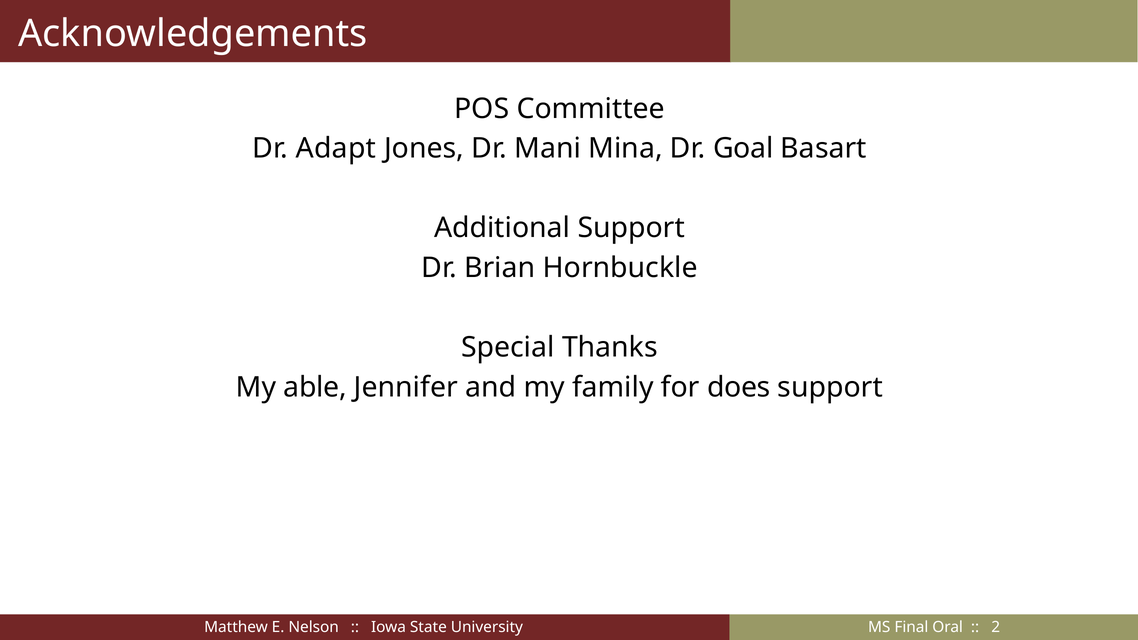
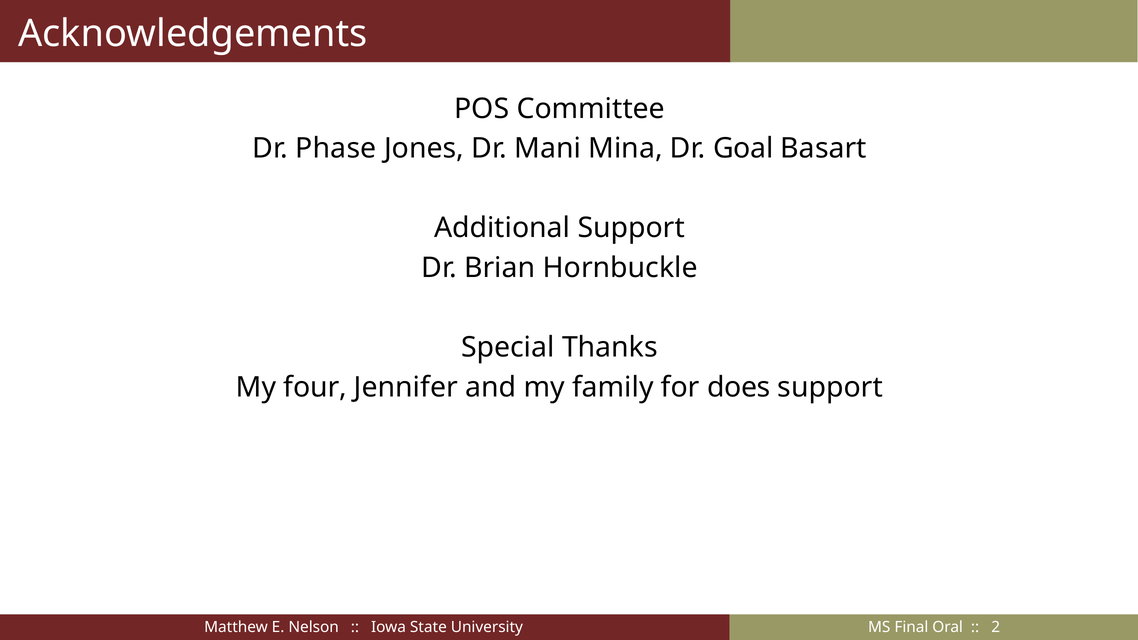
Adapt: Adapt -> Phase
able: able -> four
